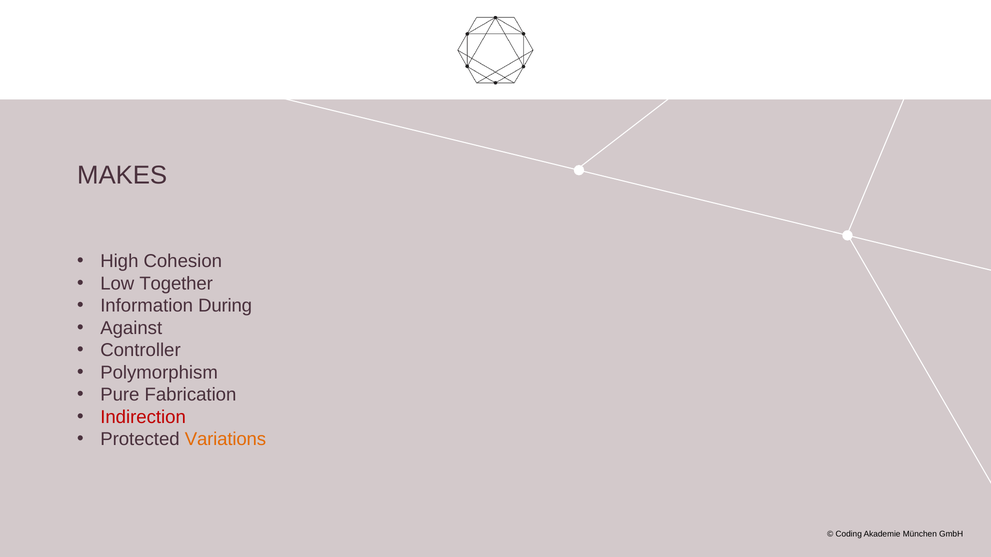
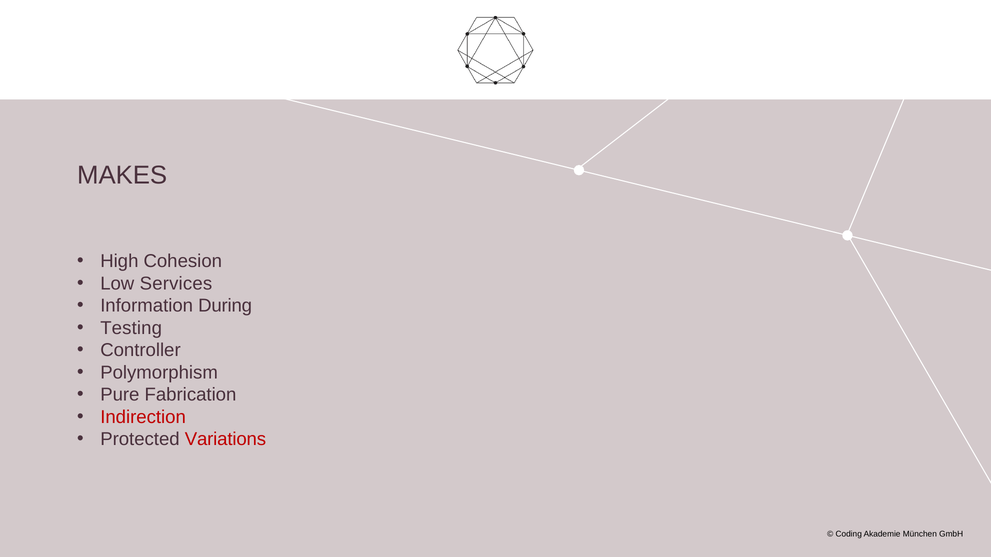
Together: Together -> Services
Against: Against -> Testing
Variations colour: orange -> red
